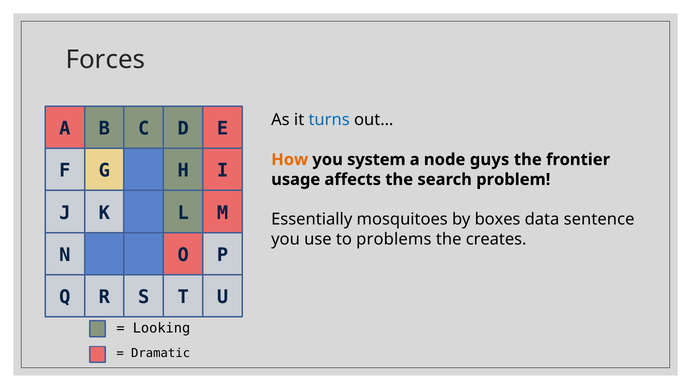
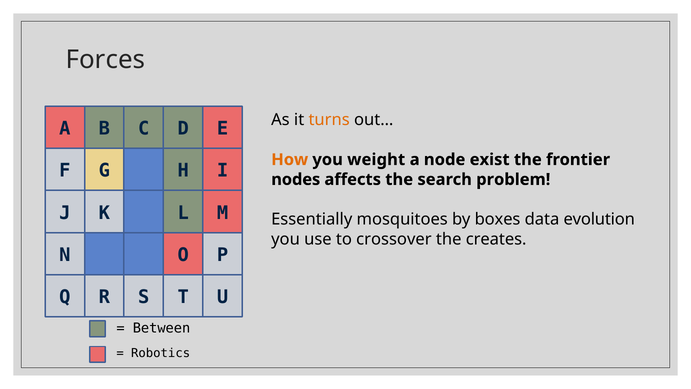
turns colour: blue -> orange
system: system -> weight
guys: guys -> exist
usage: usage -> nodes
sentence: sentence -> evolution
problems: problems -> crossover
Looking: Looking -> Between
Dramatic: Dramatic -> Robotics
